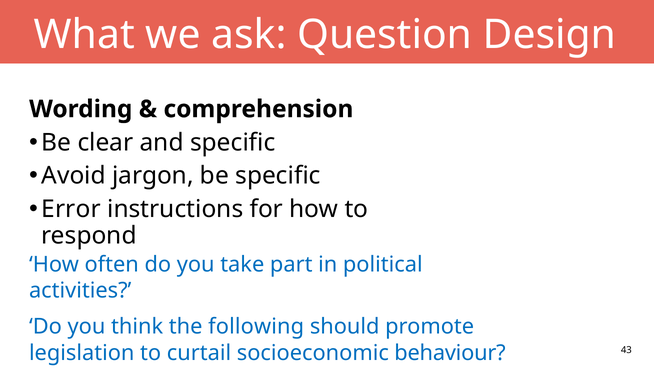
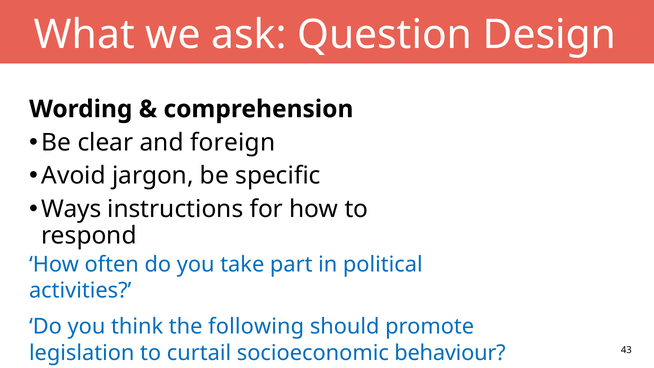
and specific: specific -> foreign
Error: Error -> Ways
